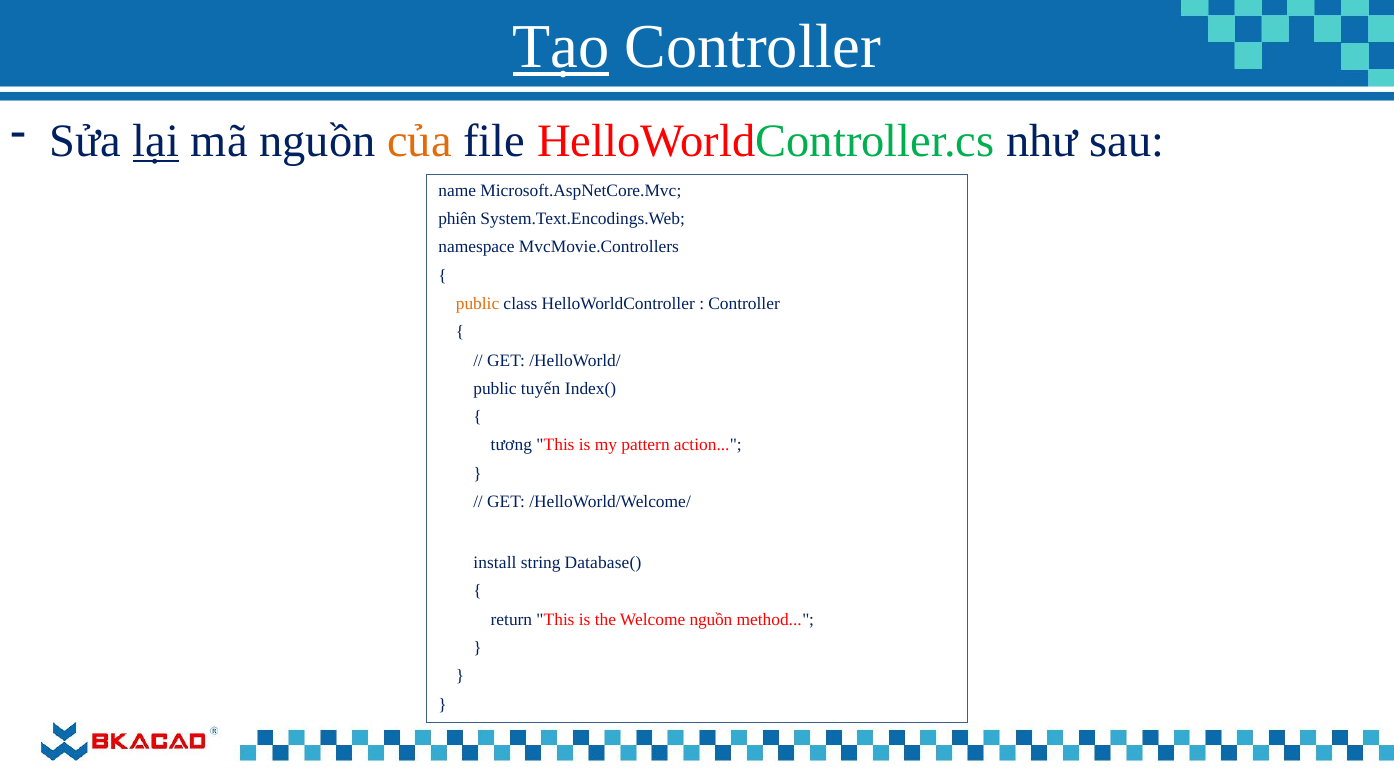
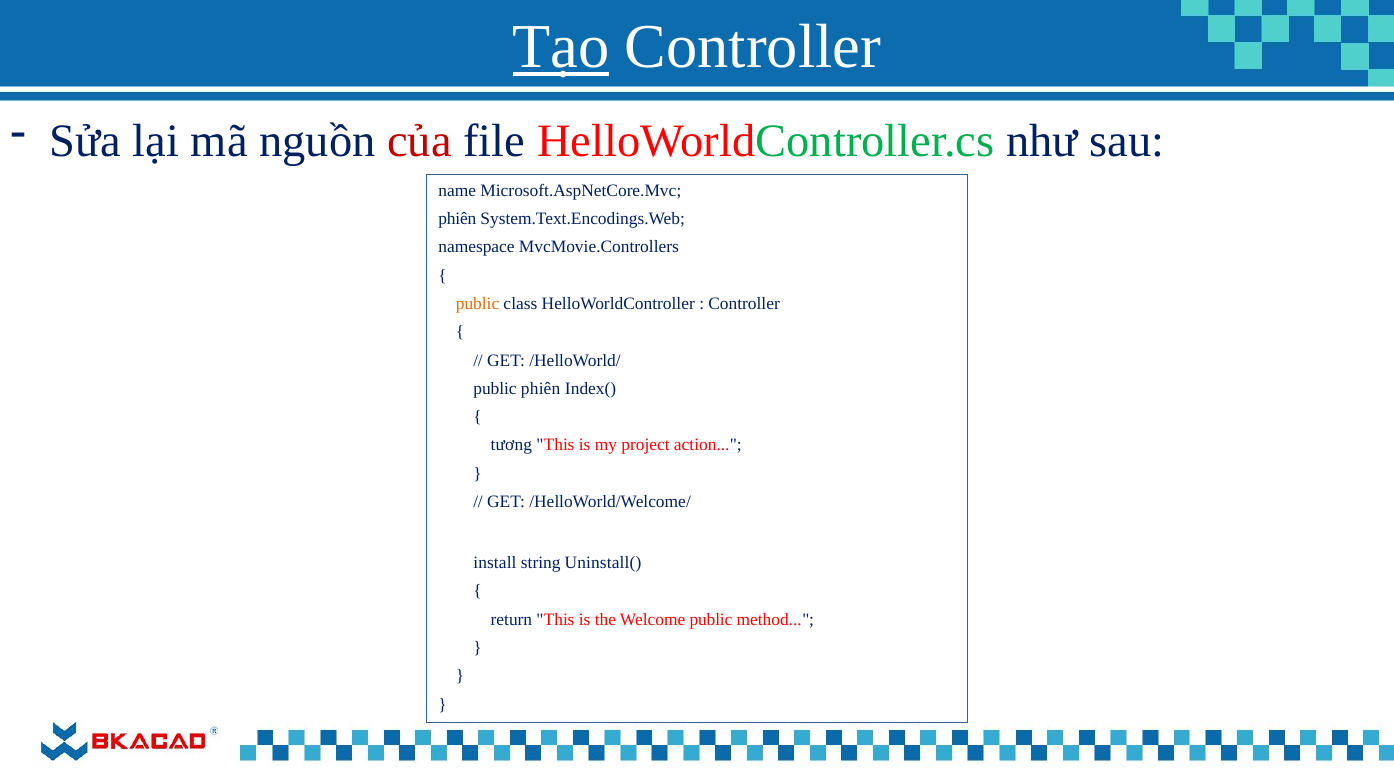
lại underline: present -> none
của colour: orange -> red
public tuyến: tuyến -> phiên
pattern: pattern -> project
Database(: Database( -> Uninstall(
Welcome nguồn: nguồn -> public
